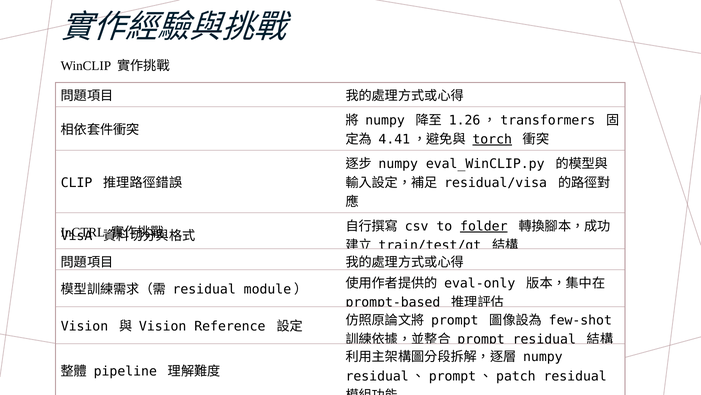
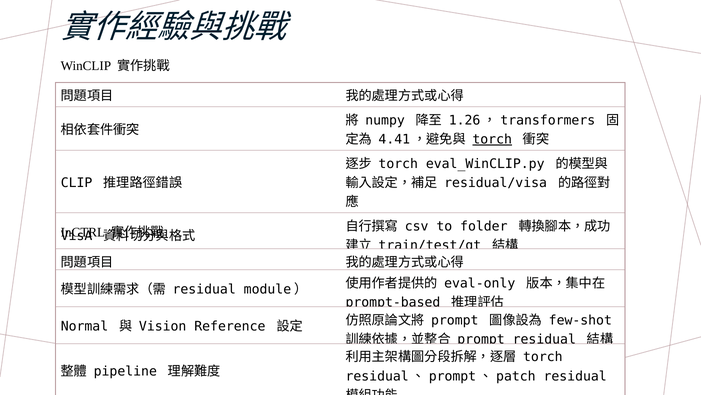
numpy at (398, 164): numpy -> torch
folder underline: present -> none
Vision at (84, 326): Vision -> Normal
numpy at (543, 357): numpy -> torch
